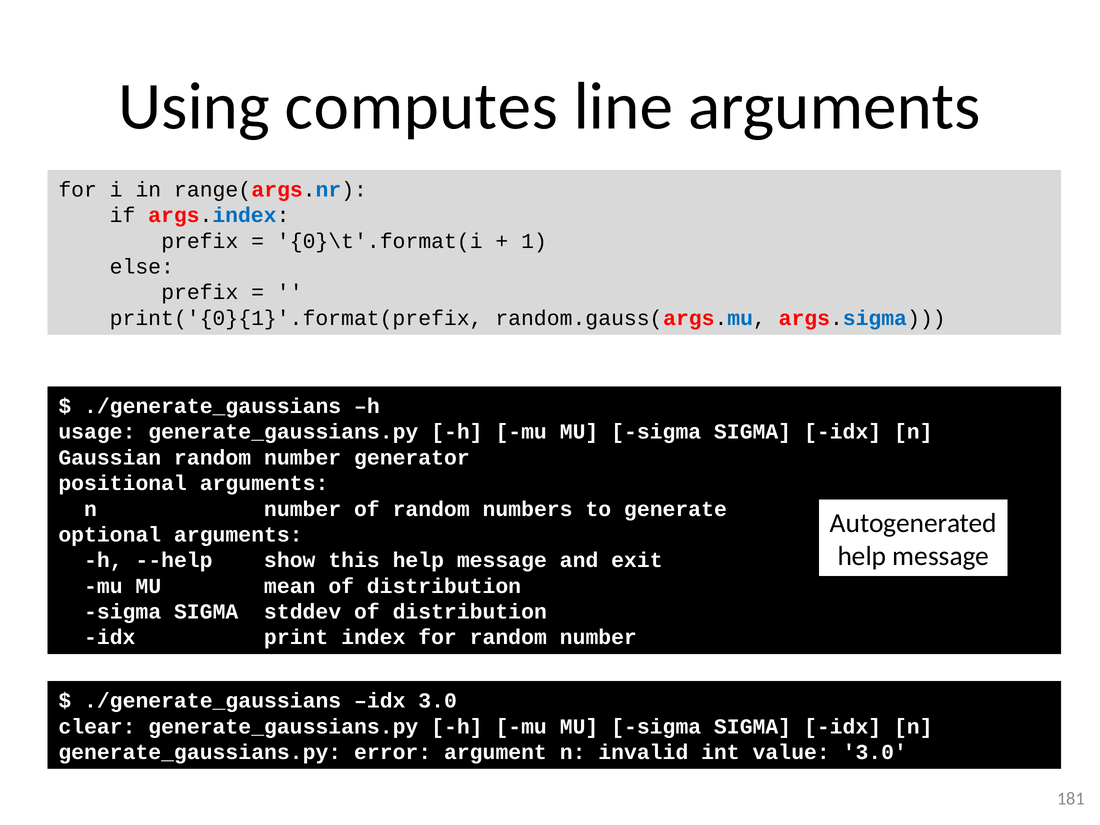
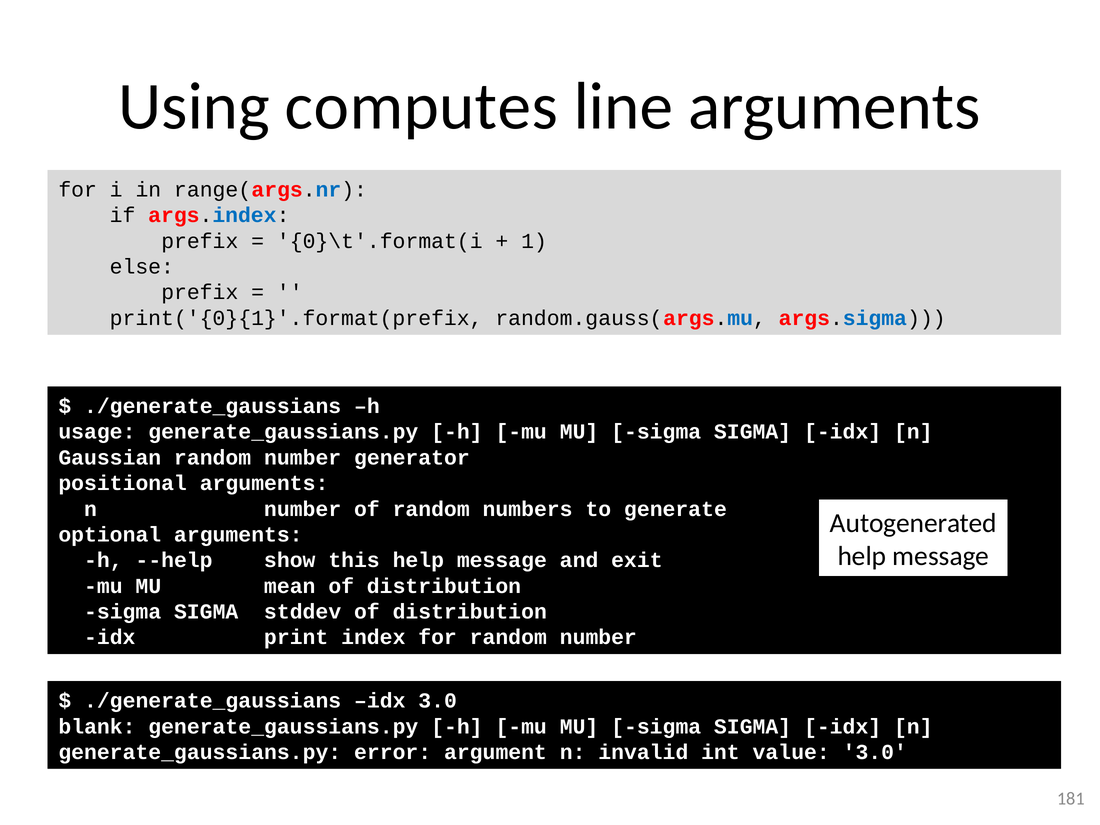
clear: clear -> blank
